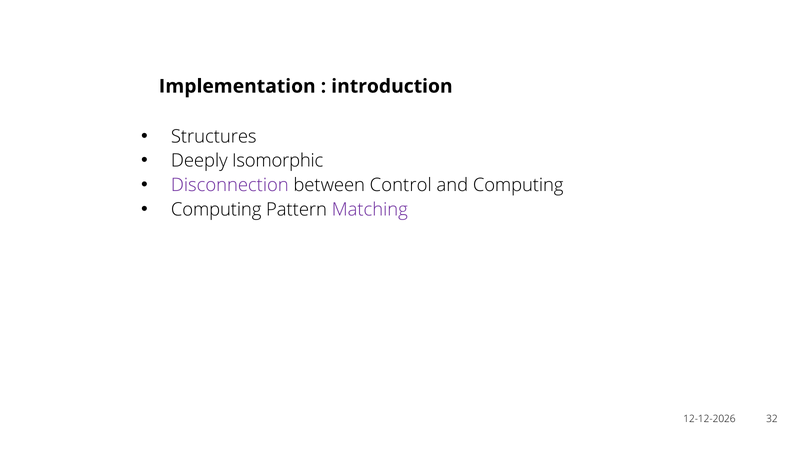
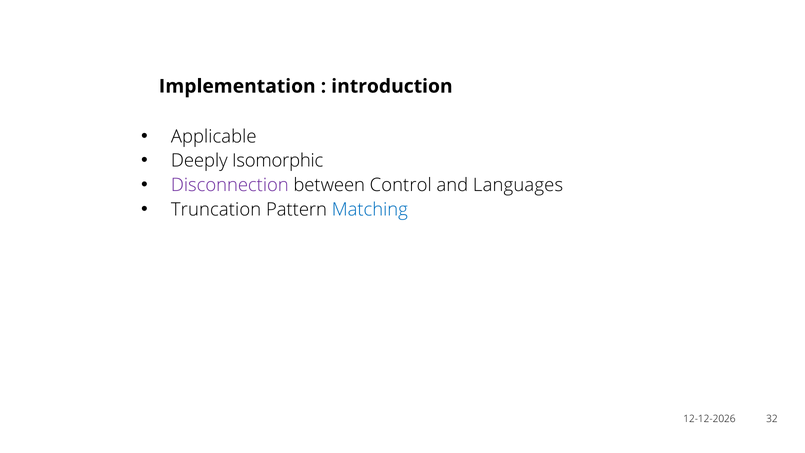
Structures: Structures -> Applicable
and Computing: Computing -> Languages
Computing at (216, 209): Computing -> Truncation
Matching colour: purple -> blue
